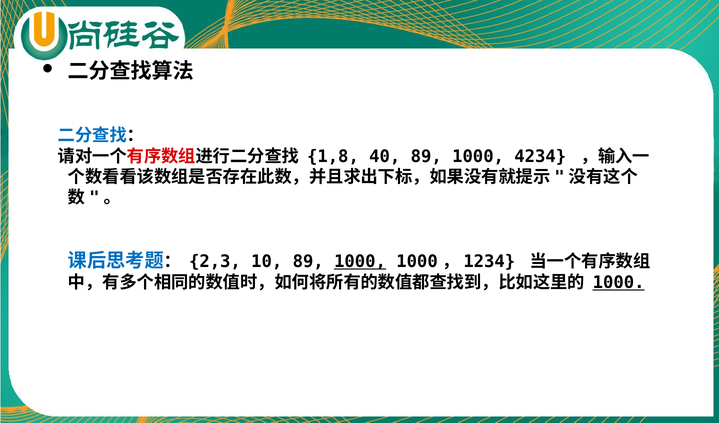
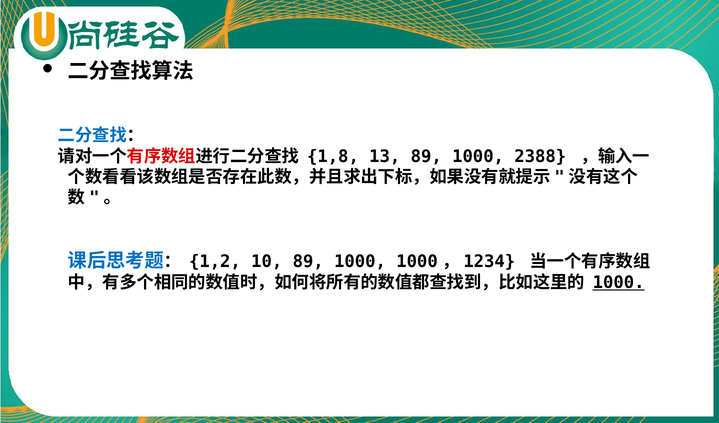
40: 40 -> 13
4234: 4234 -> 2388
2,3: 2,3 -> 1,2
1000 at (360, 262) underline: present -> none
